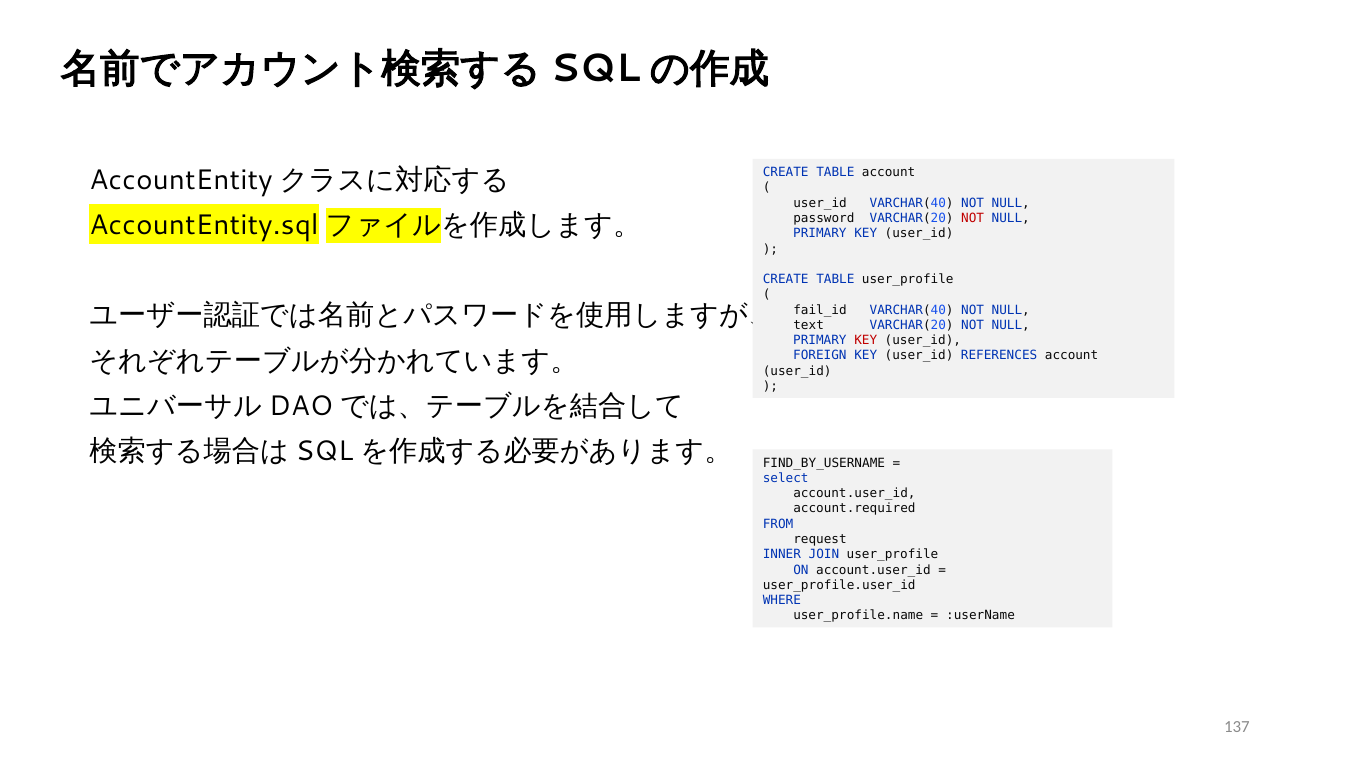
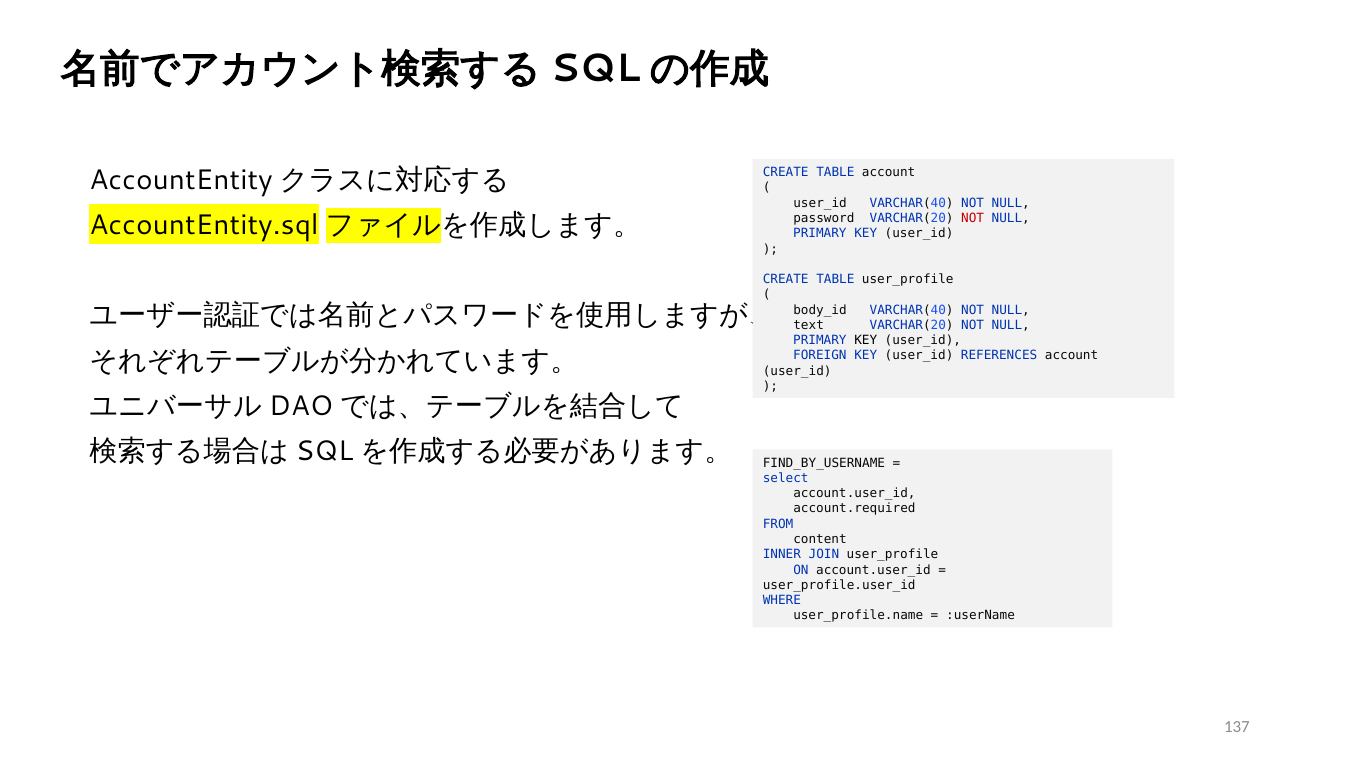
fail_id: fail_id -> body_id
KEY at (866, 340) colour: red -> black
request: request -> content
